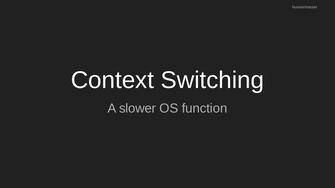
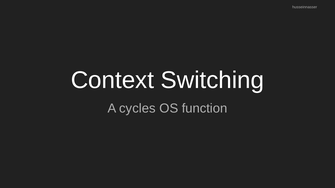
slower: slower -> cycles
